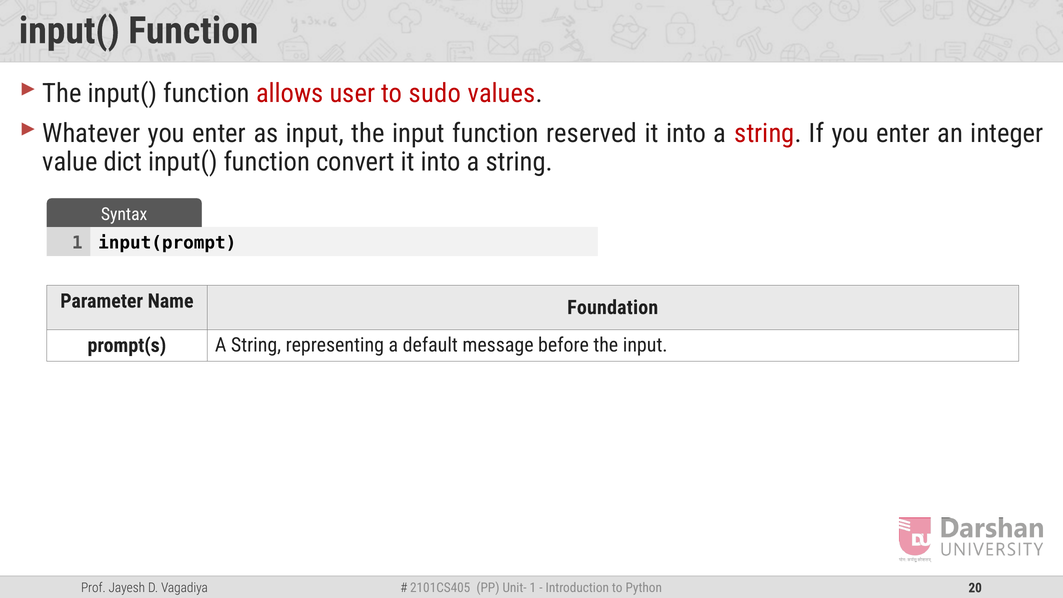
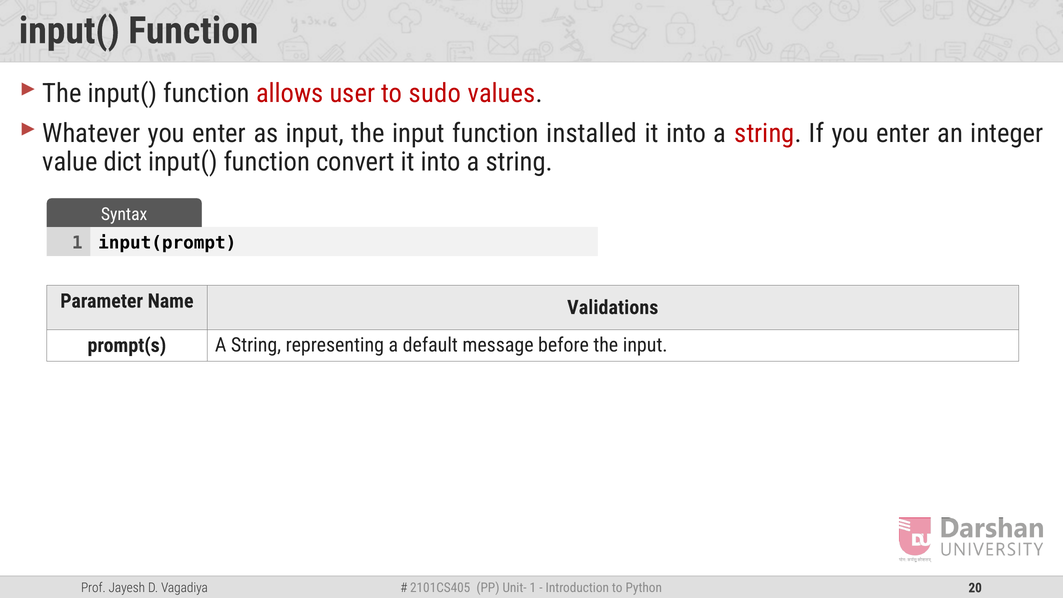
reserved: reserved -> installed
Foundation: Foundation -> Validations
